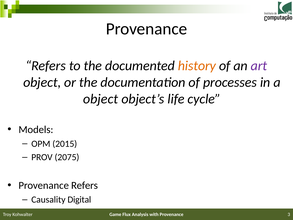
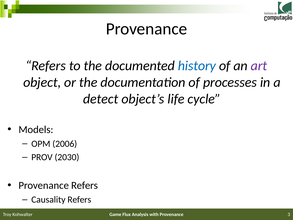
history colour: orange -> blue
object at (101, 99): object -> detect
2015: 2015 -> 2006
2075: 2075 -> 2030
Causality Digital: Digital -> Refers
